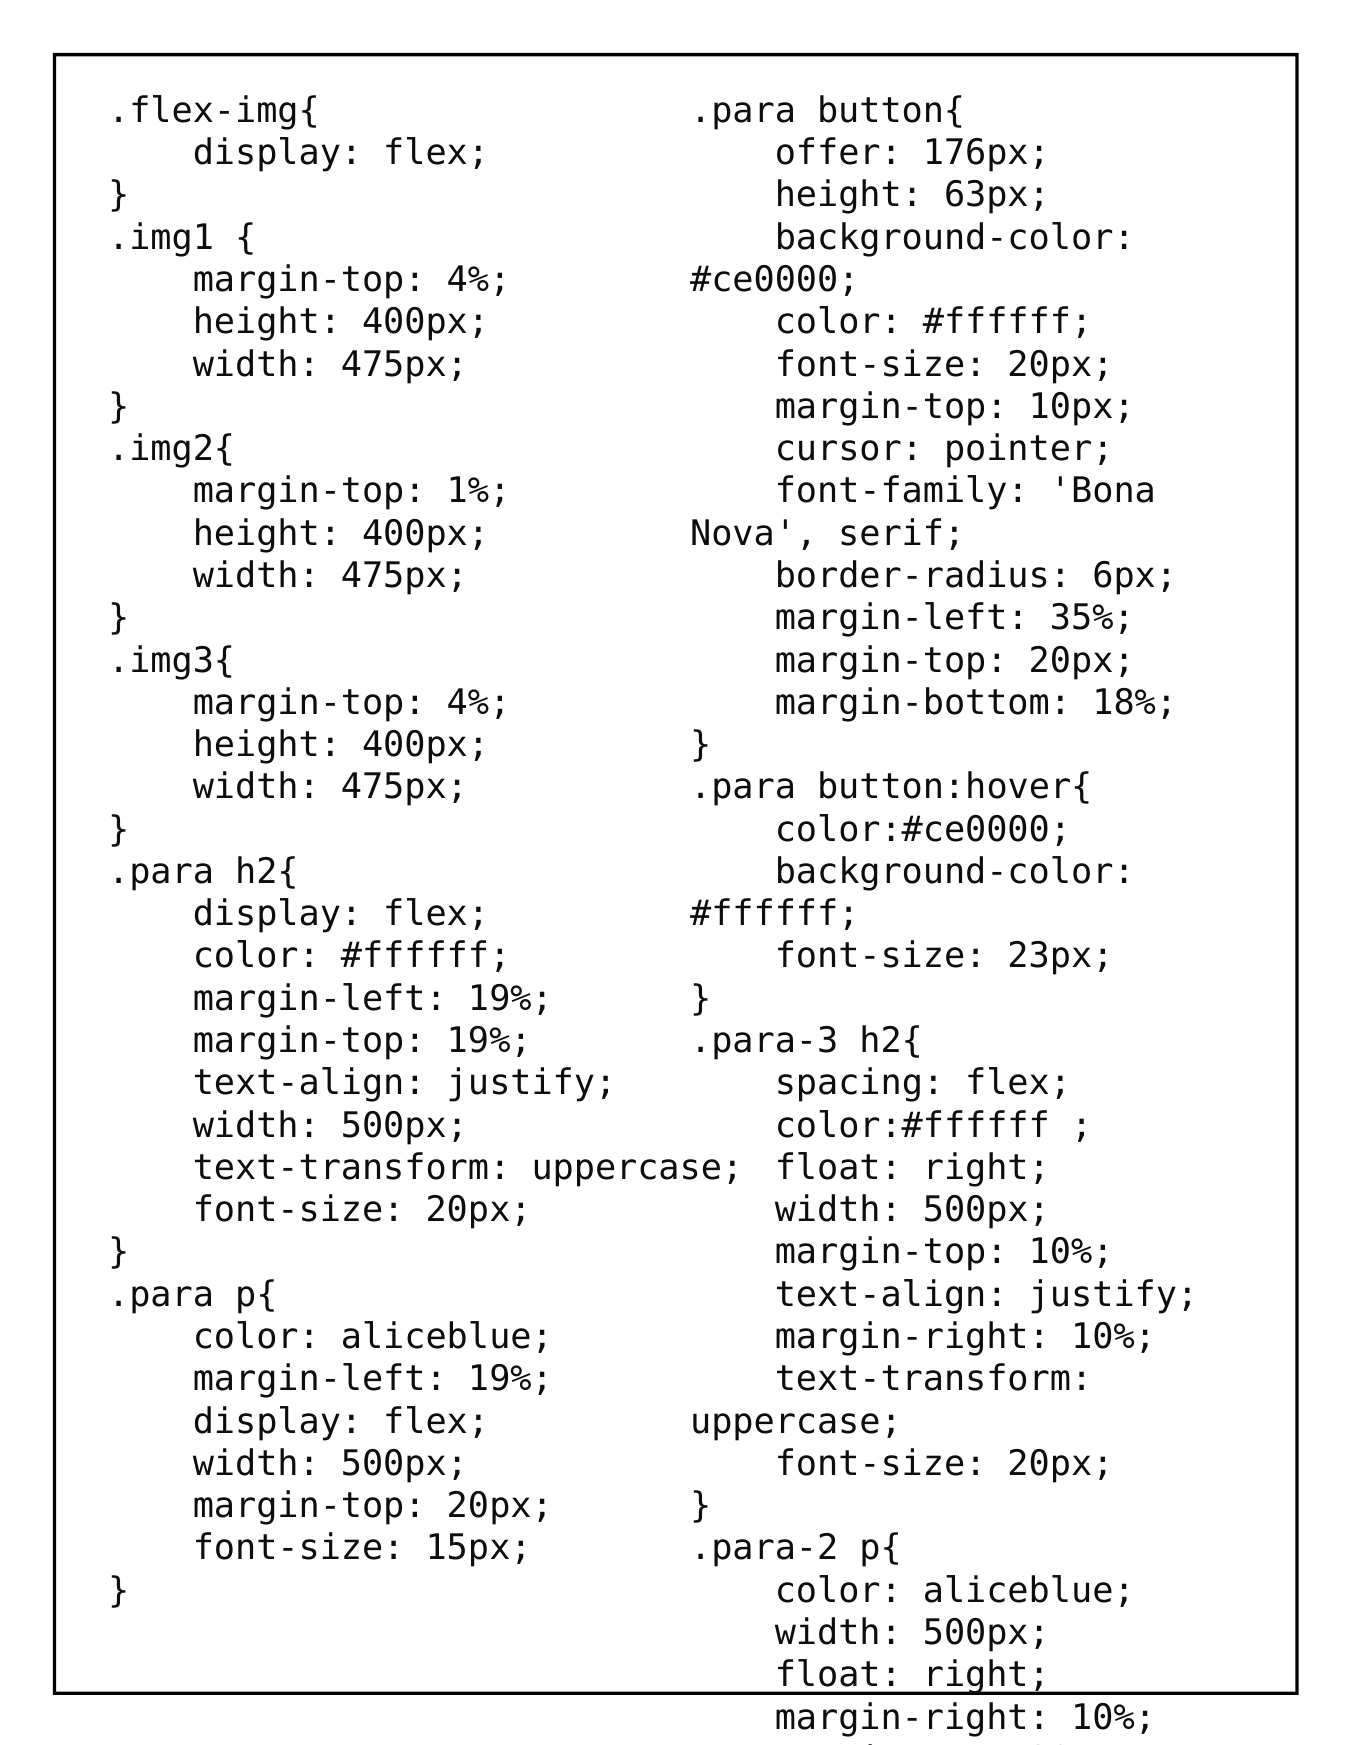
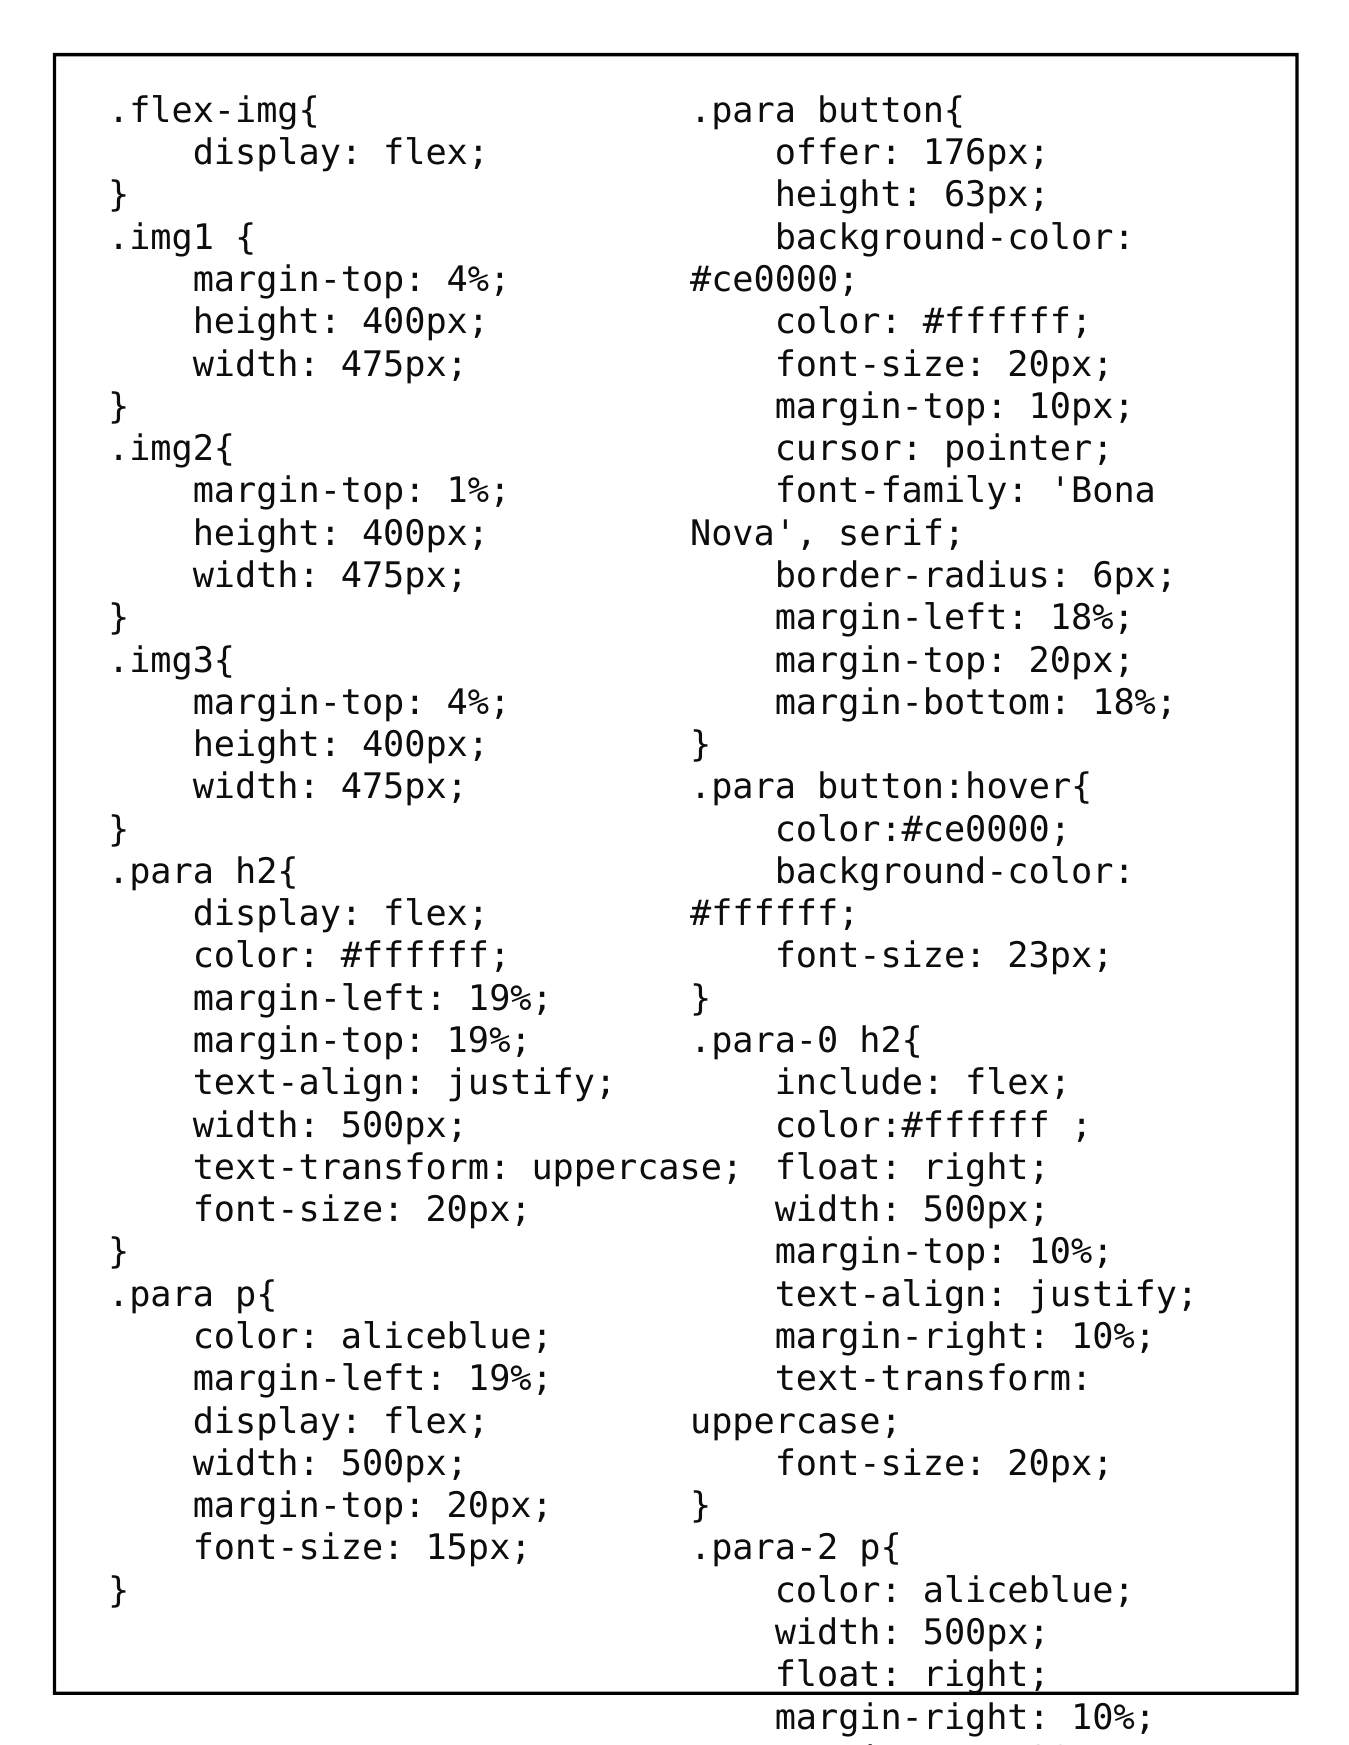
margin-left 35%: 35% -> 18%
.para-3: .para-3 -> .para-0
spacing: spacing -> include
